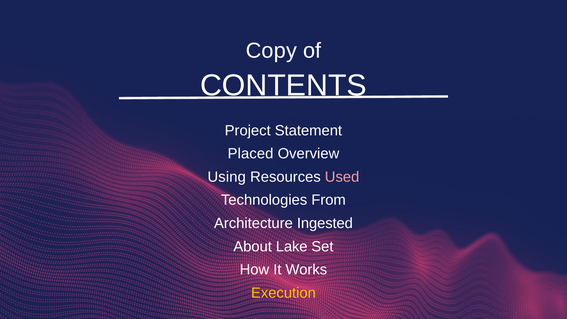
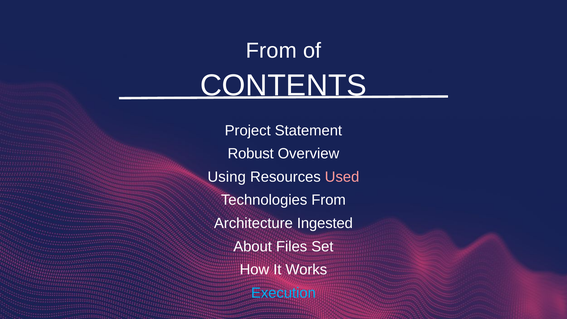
Copy at (271, 51): Copy -> From
Placed: Placed -> Robust
Lake: Lake -> Files
Execution colour: yellow -> light blue
